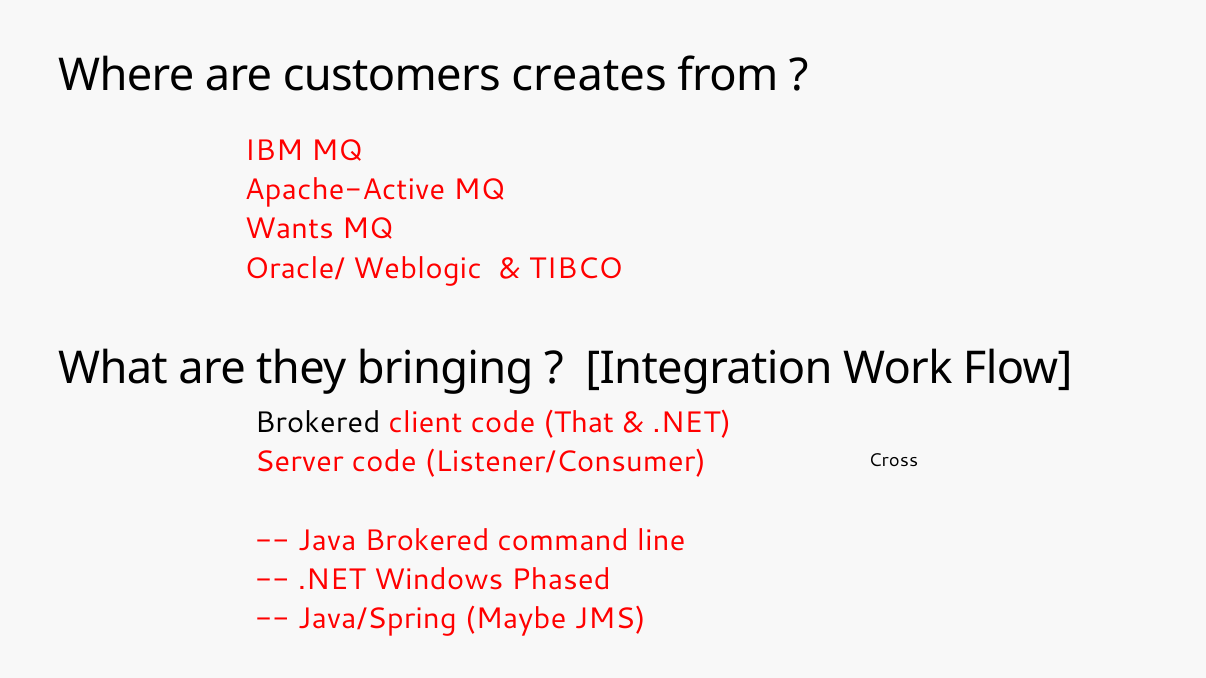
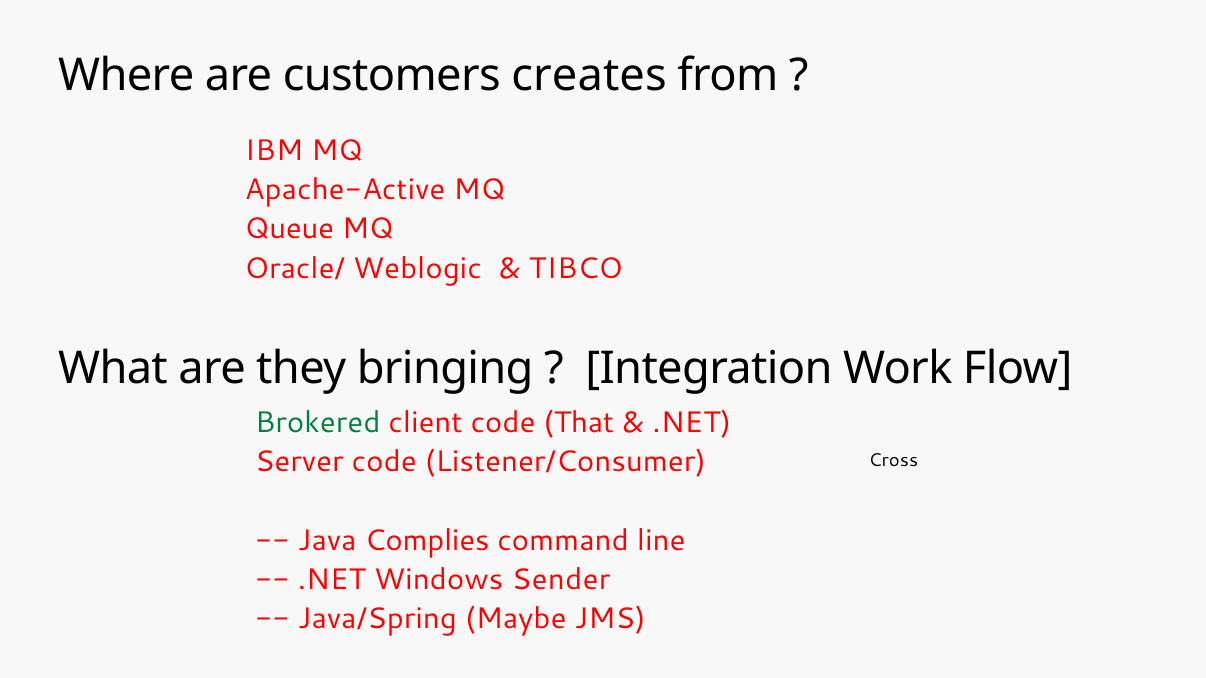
Wants: Wants -> Queue
Brokered at (318, 423) colour: black -> green
Java Brokered: Brokered -> Complies
Phased: Phased -> Sender
